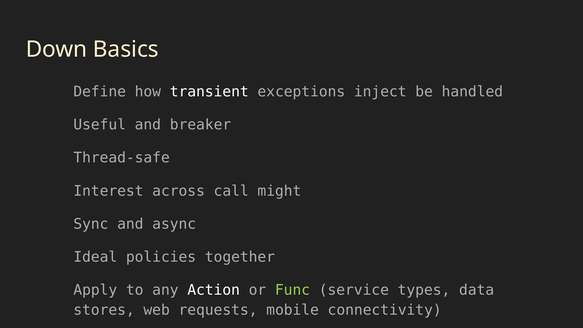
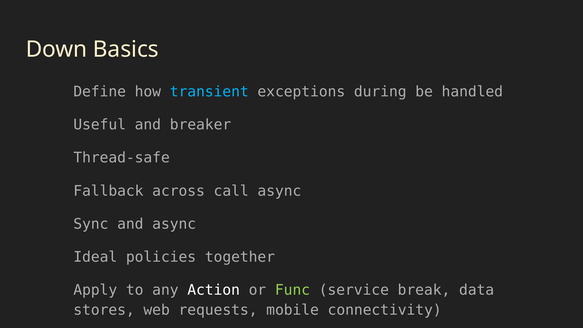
transient colour: white -> light blue
inject: inject -> during
Interest: Interest -> Fallback
call might: might -> async
types: types -> break
